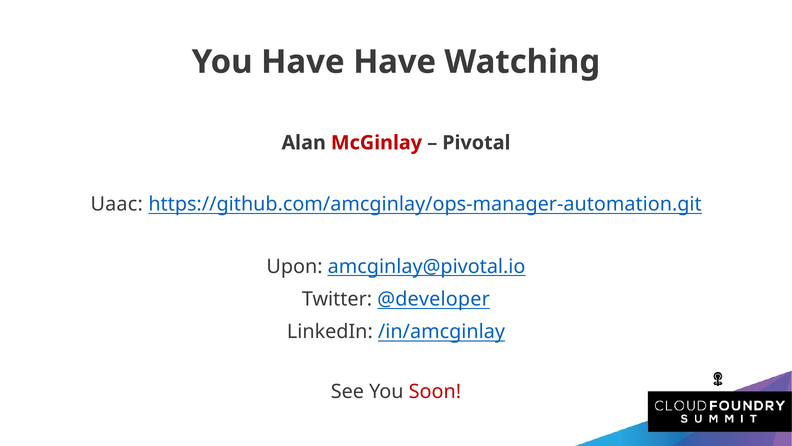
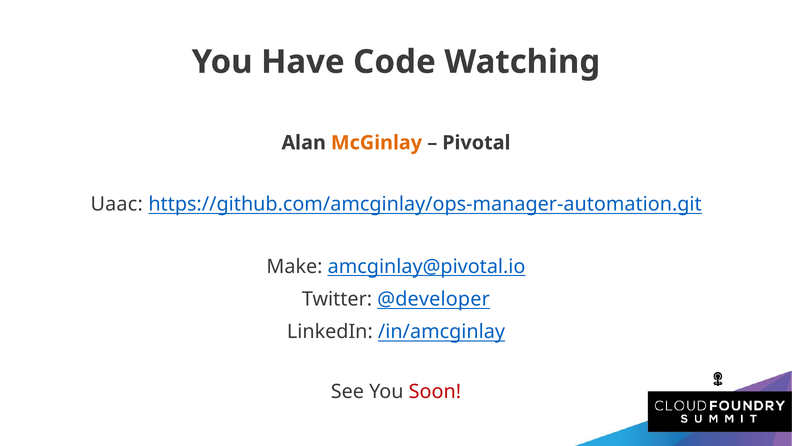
Have Have: Have -> Code
McGinlay colour: red -> orange
Upon: Upon -> Make
